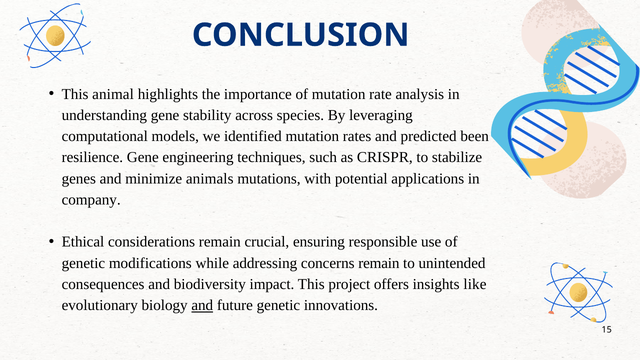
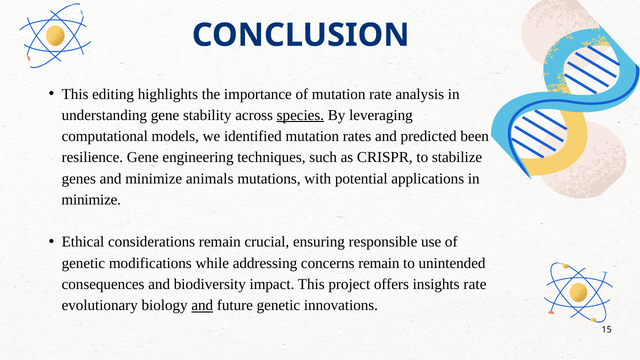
animal: animal -> editing
species underline: none -> present
company at (91, 200): company -> minimize
insights like: like -> rate
